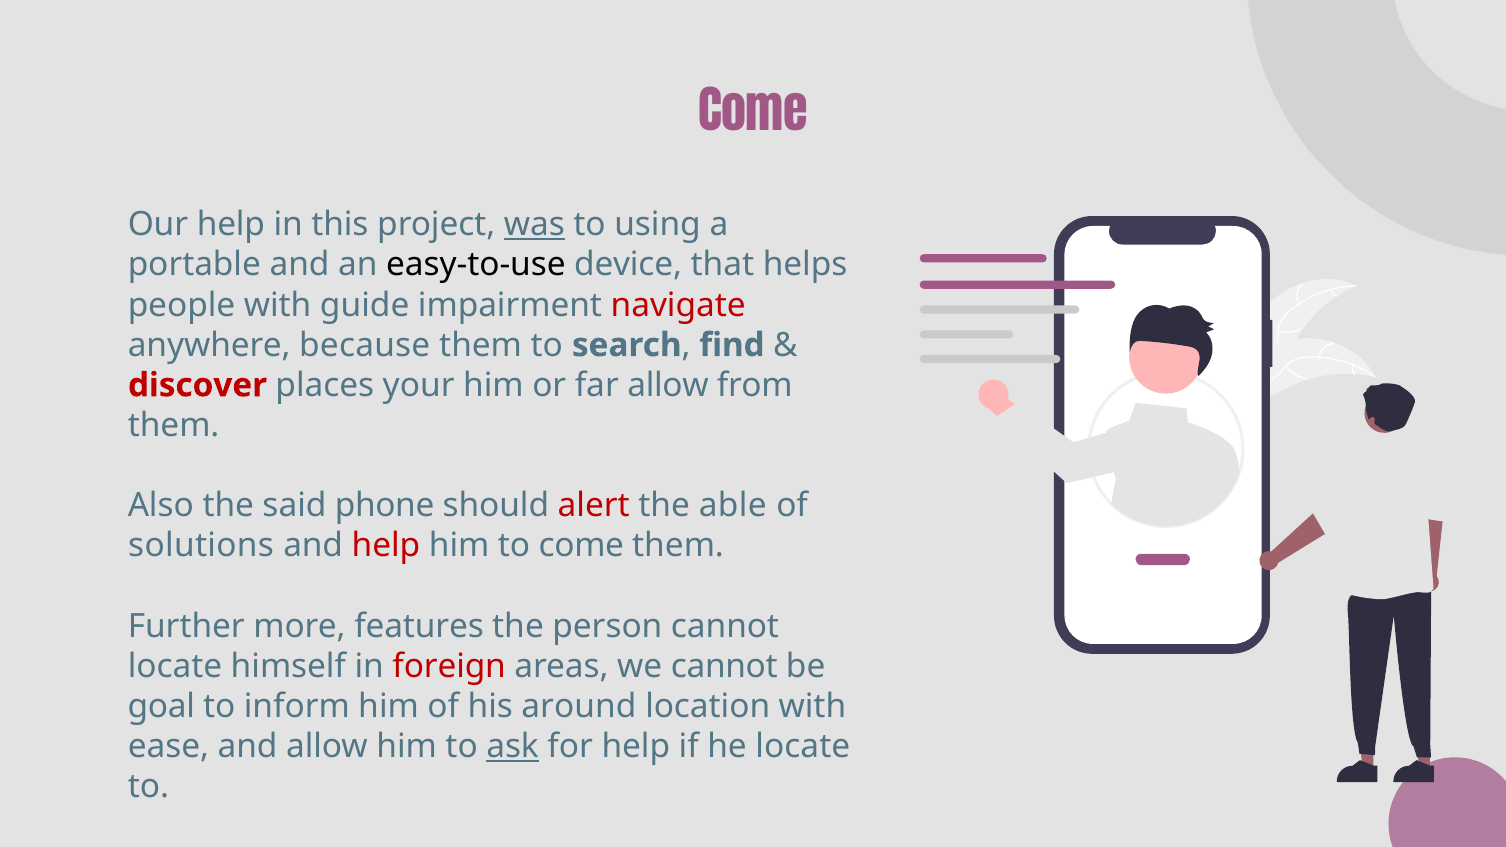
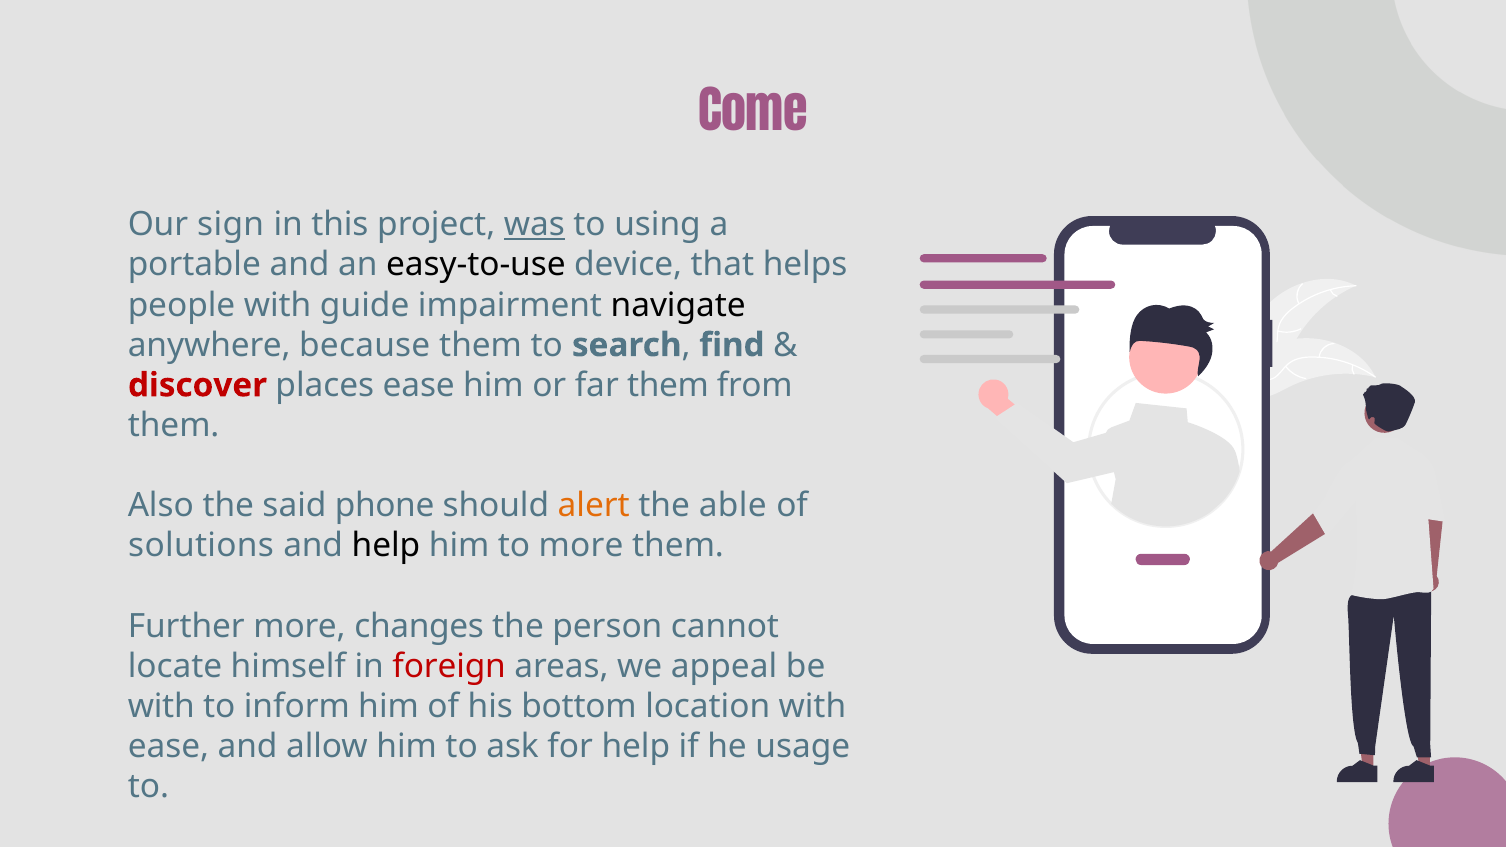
Our help: help -> sign
navigate colour: red -> black
places your: your -> ease
far allow: allow -> them
alert colour: red -> orange
help at (386, 546) colour: red -> black
to come: come -> more
features: features -> changes
we cannot: cannot -> appeal
goal at (161, 706): goal -> with
around: around -> bottom
ask underline: present -> none
he locate: locate -> usage
